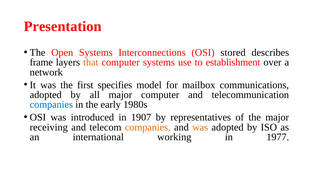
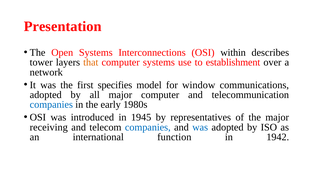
stored: stored -> within
frame: frame -> tower
mailbox: mailbox -> window
1907: 1907 -> 1945
companies at (148, 127) colour: orange -> blue
was at (200, 127) colour: orange -> blue
working: working -> function
1977: 1977 -> 1942
